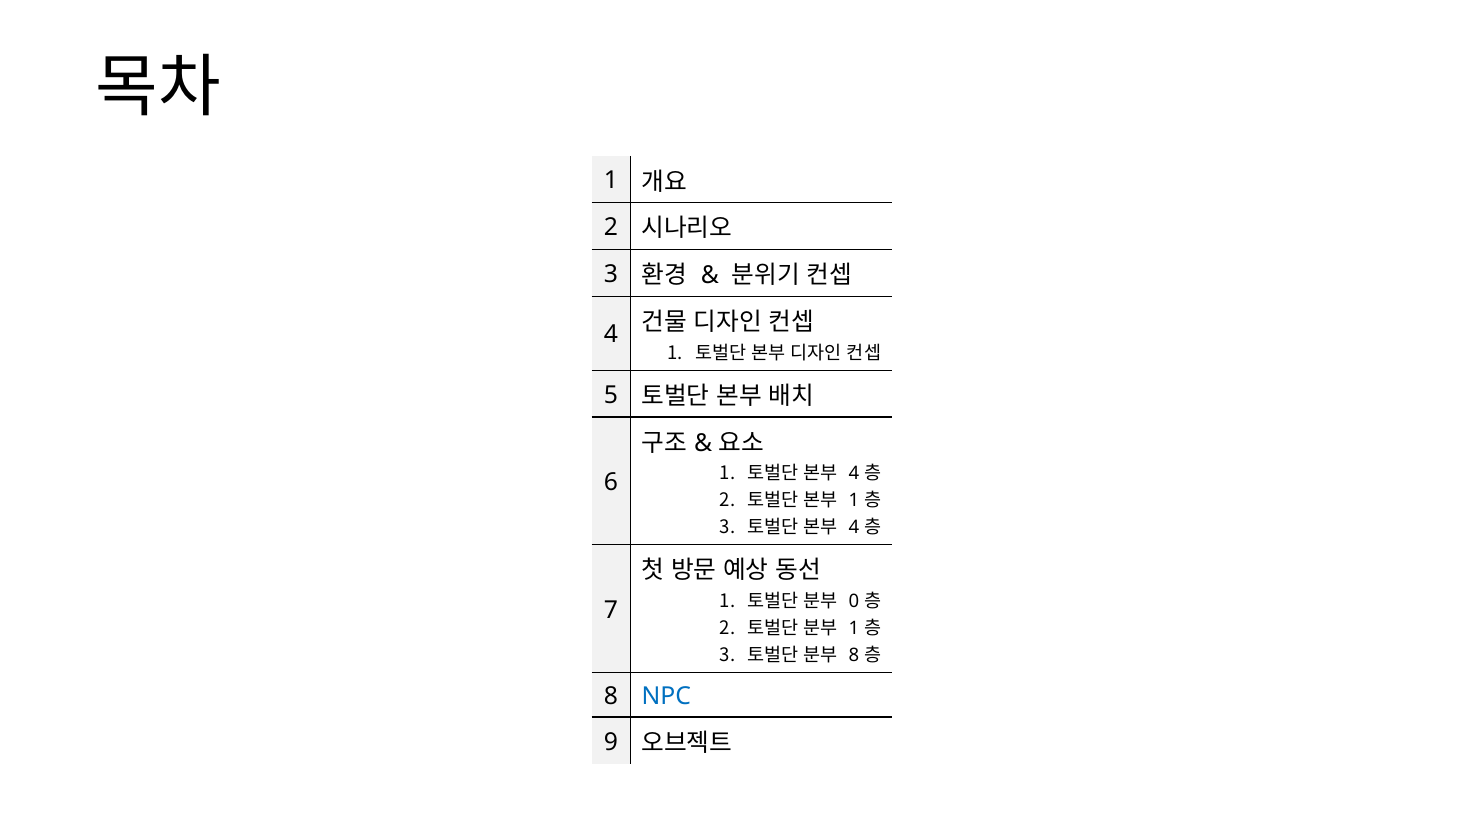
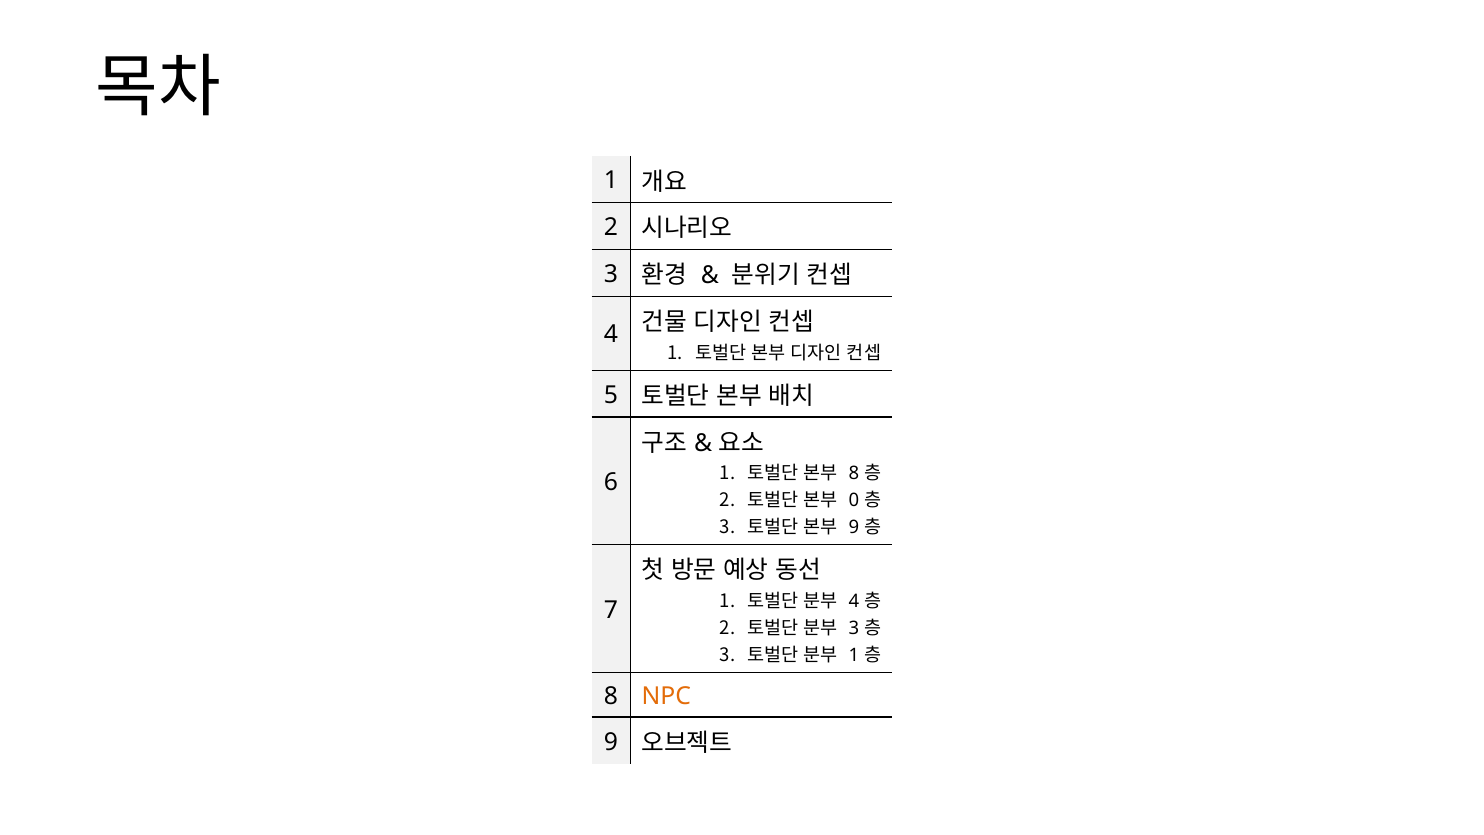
4 at (854, 474): 4 -> 8
1 at (854, 501): 1 -> 0
4 at (854, 527): 4 -> 9
0 at (854, 601): 0 -> 4
1 at (854, 628): 1 -> 3
8 at (854, 655): 8 -> 1
NPC colour: blue -> orange
